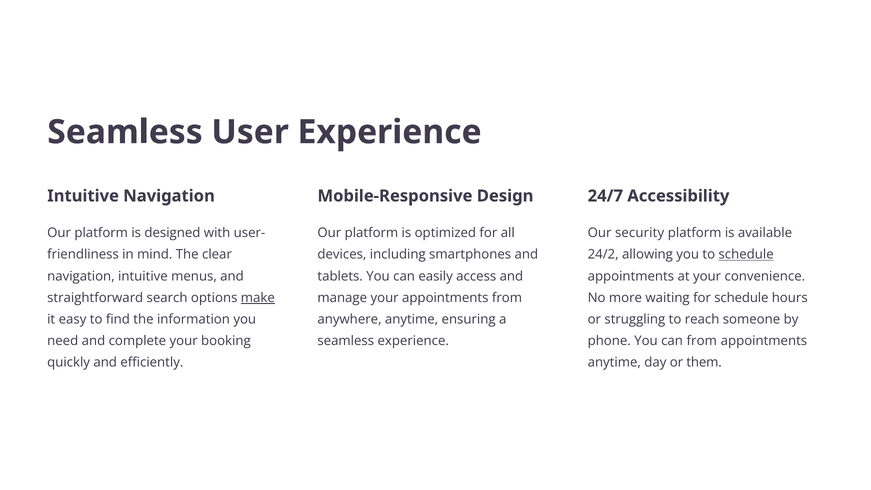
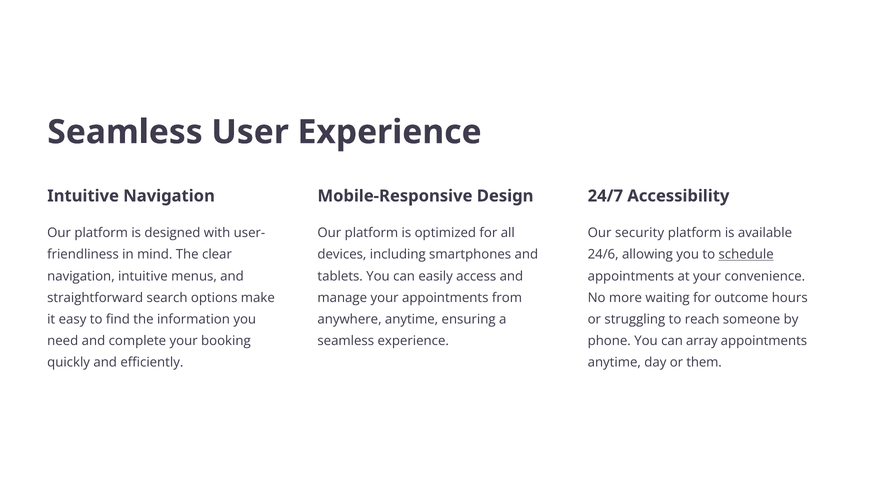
24/2: 24/2 -> 24/6
make underline: present -> none
for schedule: schedule -> outcome
can from: from -> array
